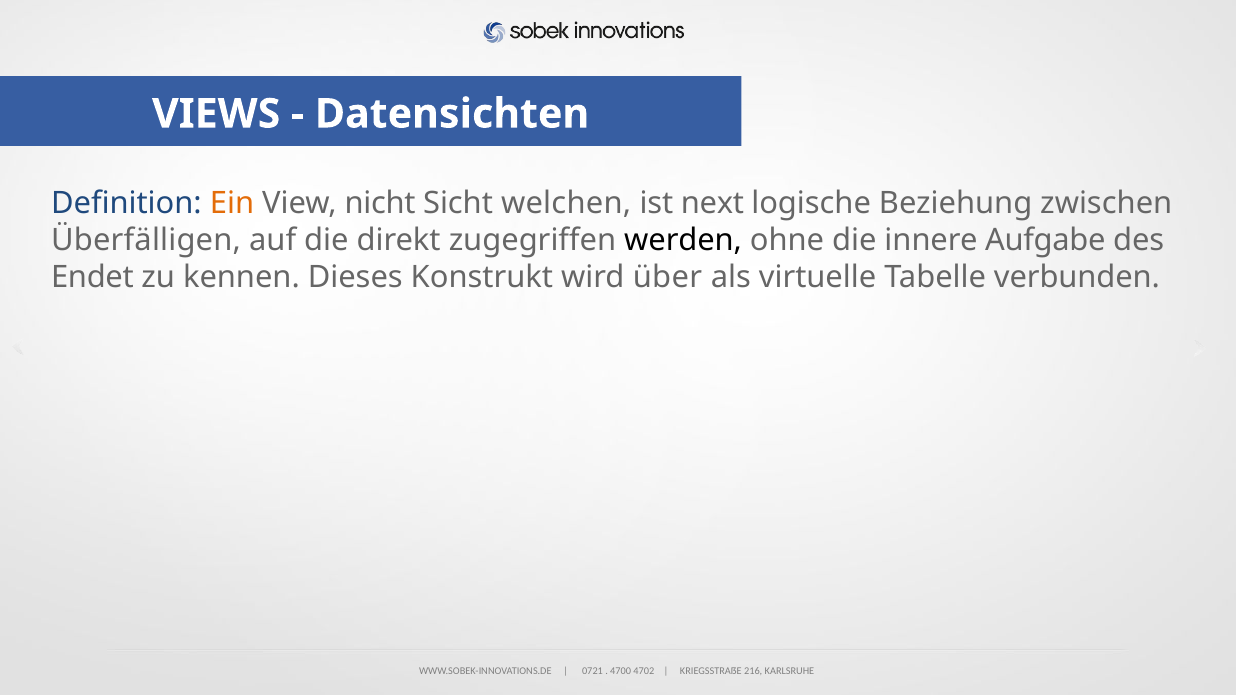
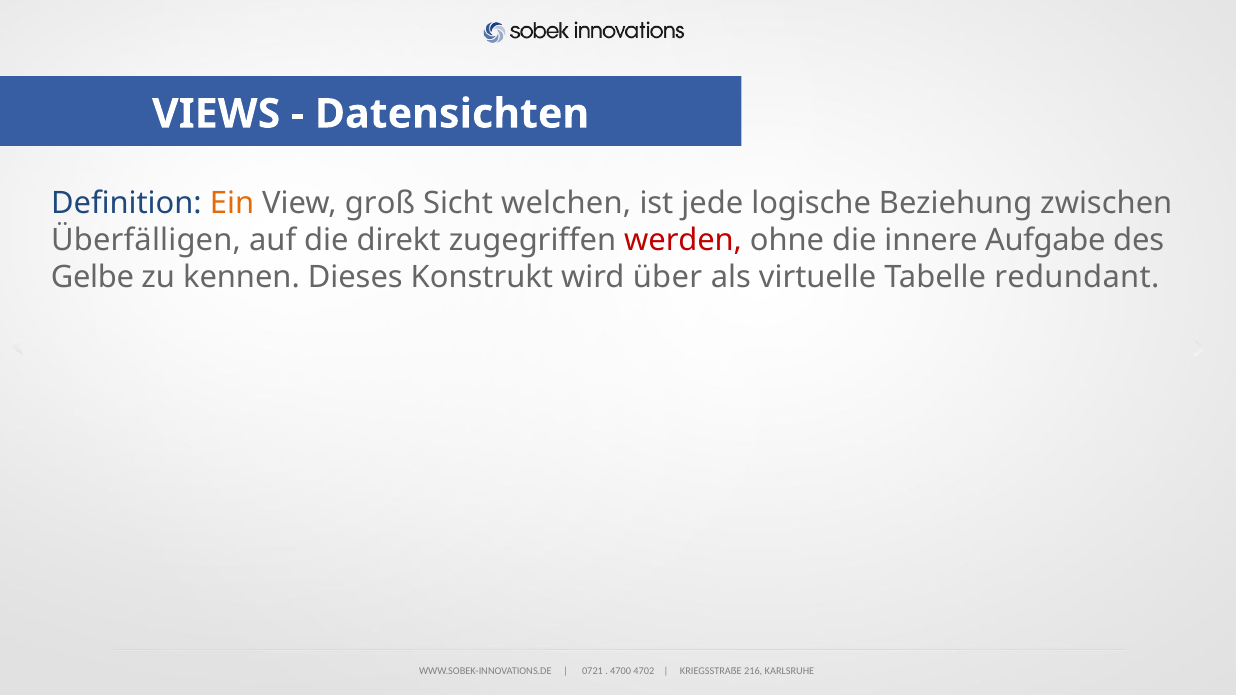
nicht: nicht -> groß
next: next -> jede
werden colour: black -> red
Endet: Endet -> Gelbe
verbunden: verbunden -> redundant
